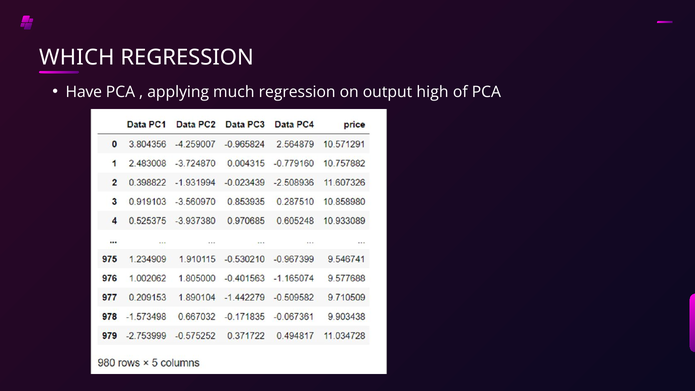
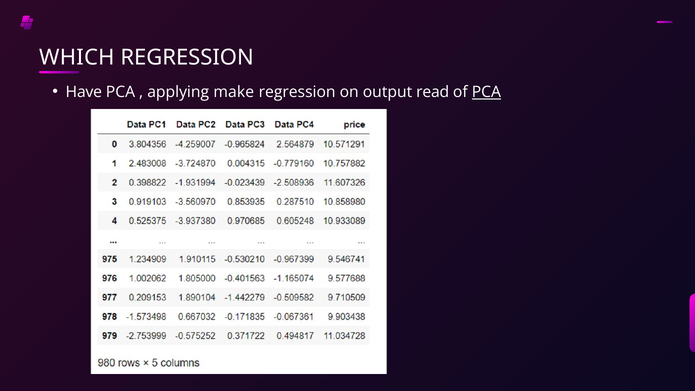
much: much -> make
high: high -> read
PCA at (486, 92) underline: none -> present
